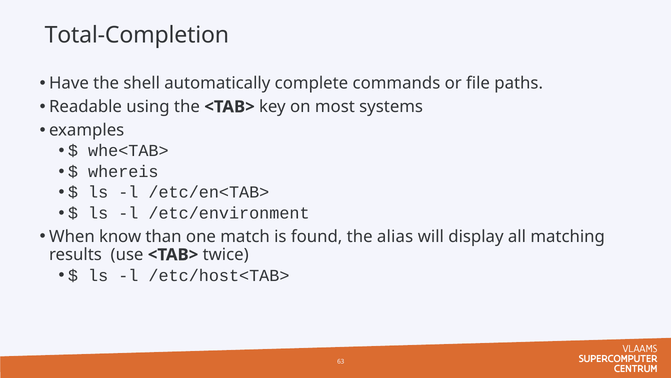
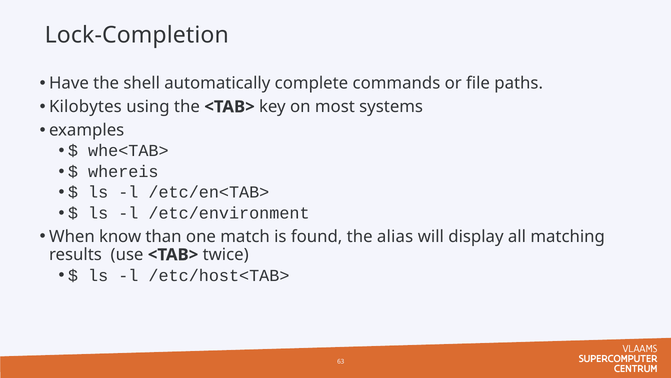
Total-Completion: Total-Completion -> Lock-Completion
Readable: Readable -> Kilobytes
